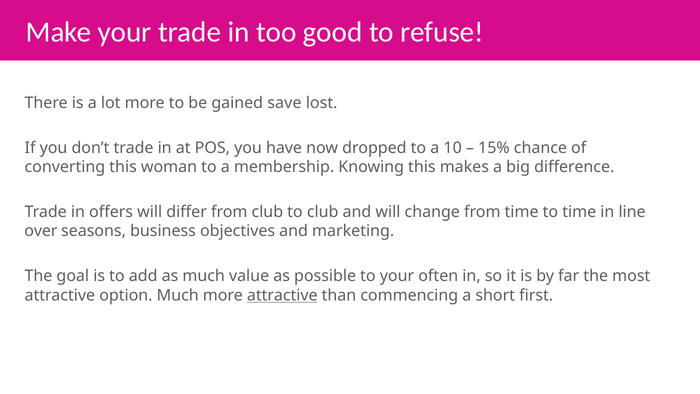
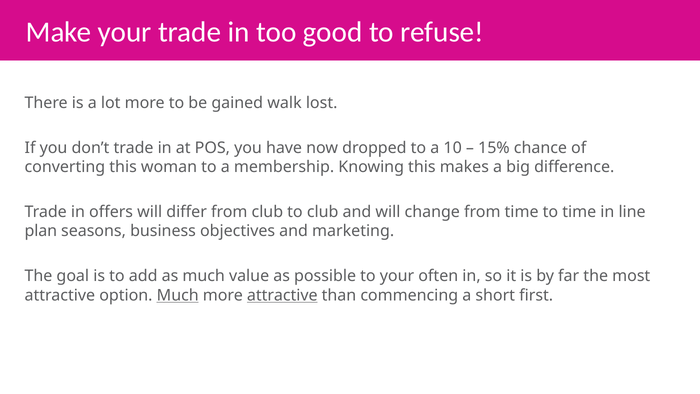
save: save -> walk
over: over -> plan
Much at (178, 295) underline: none -> present
